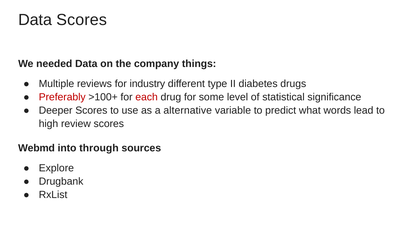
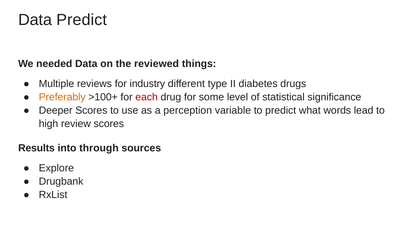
Data Scores: Scores -> Predict
company: company -> reviewed
Preferably colour: red -> orange
alternative: alternative -> perception
Webmd: Webmd -> Results
